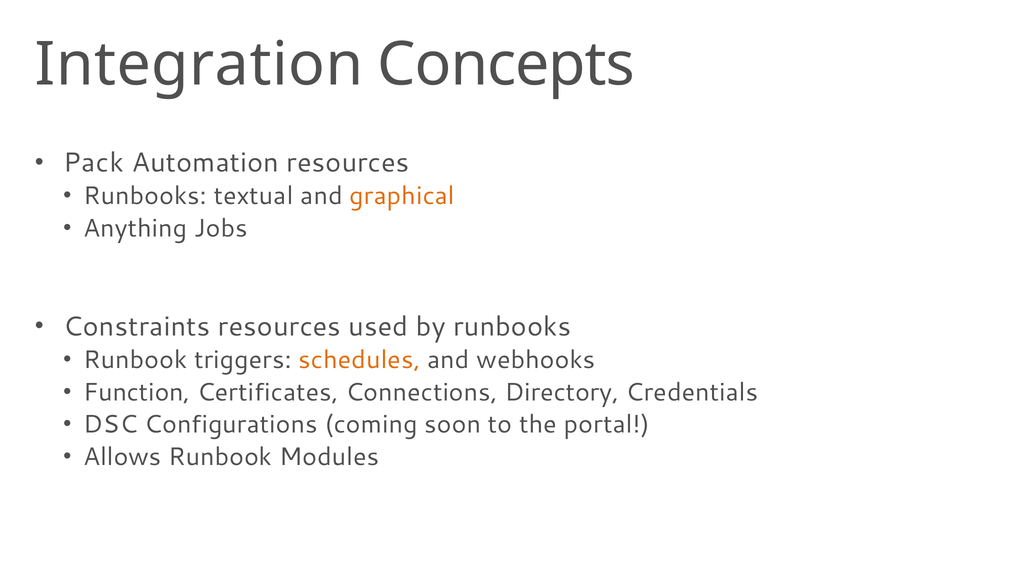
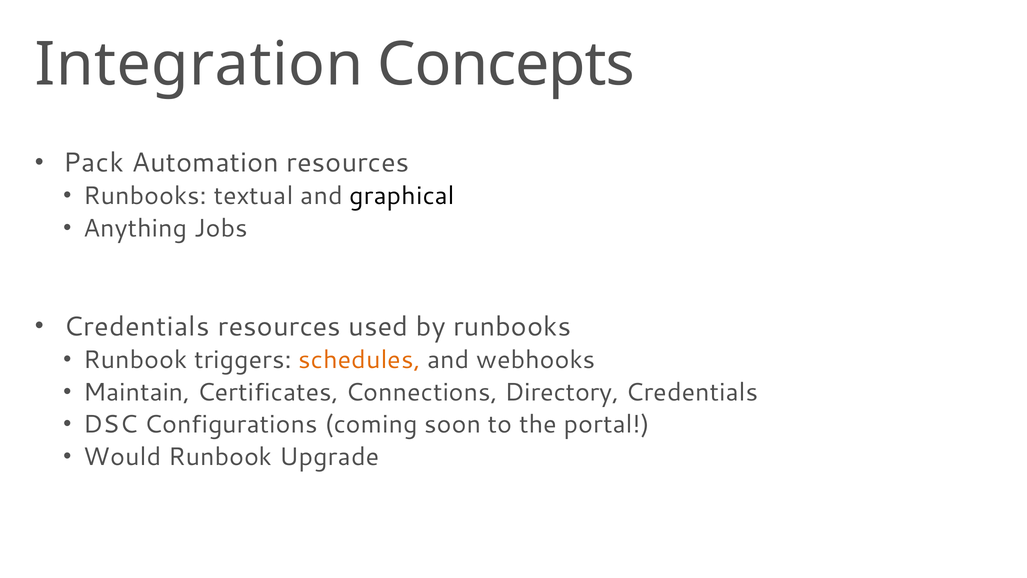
graphical colour: orange -> black
Constraints at (137, 326): Constraints -> Credentials
Function: Function -> Maintain
Allows: Allows -> Would
Modules: Modules -> Upgrade
